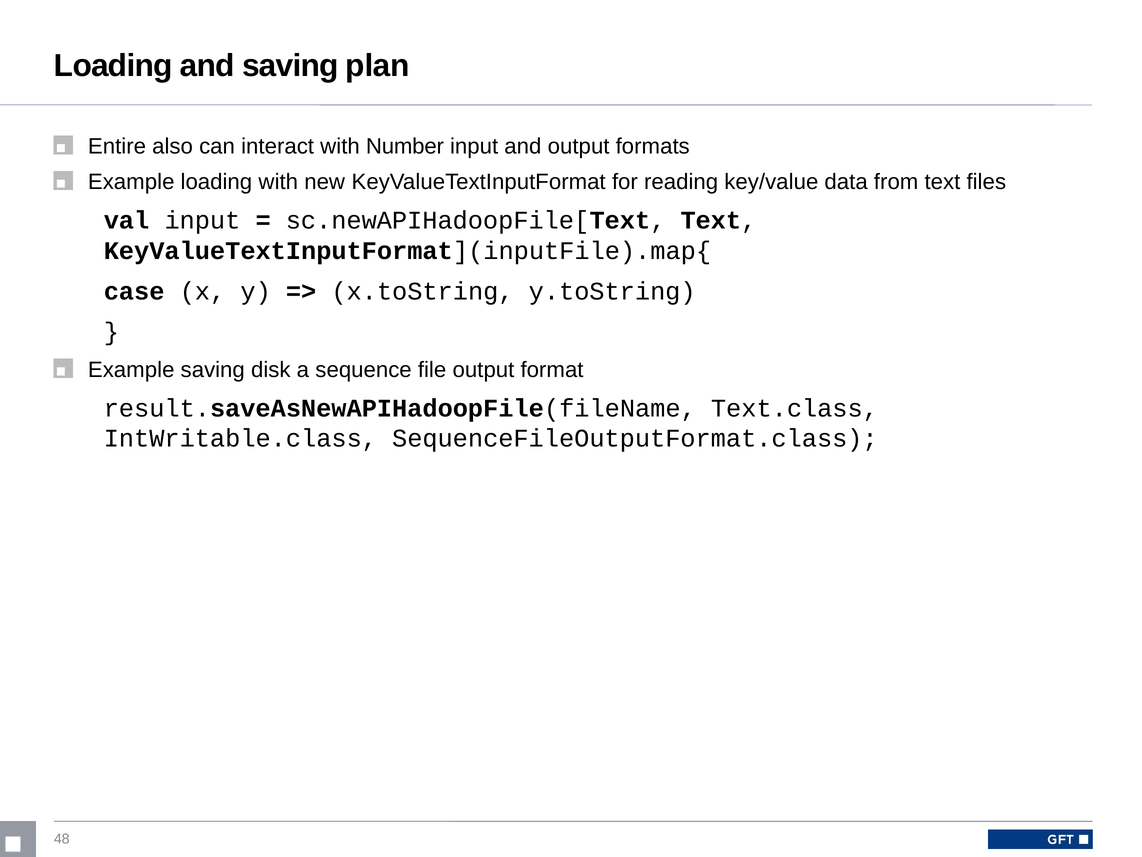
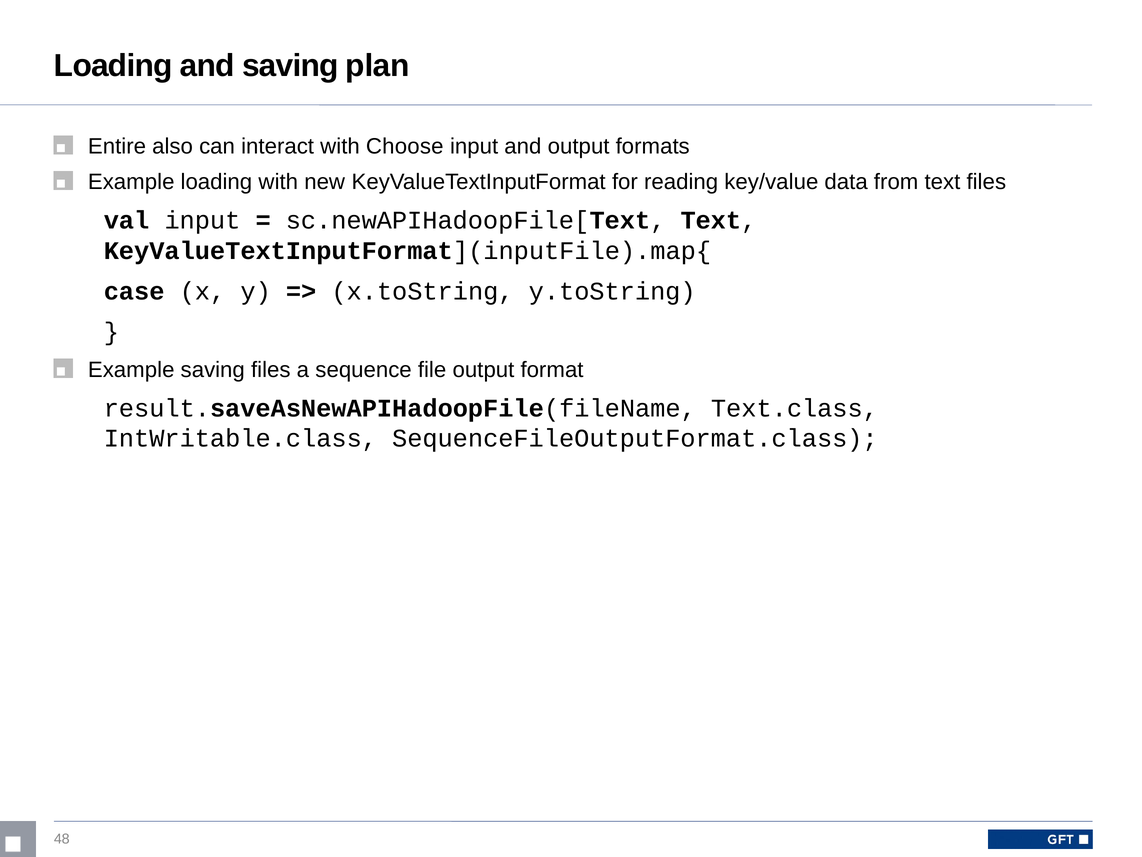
Number: Number -> Choose
saving disk: disk -> files
